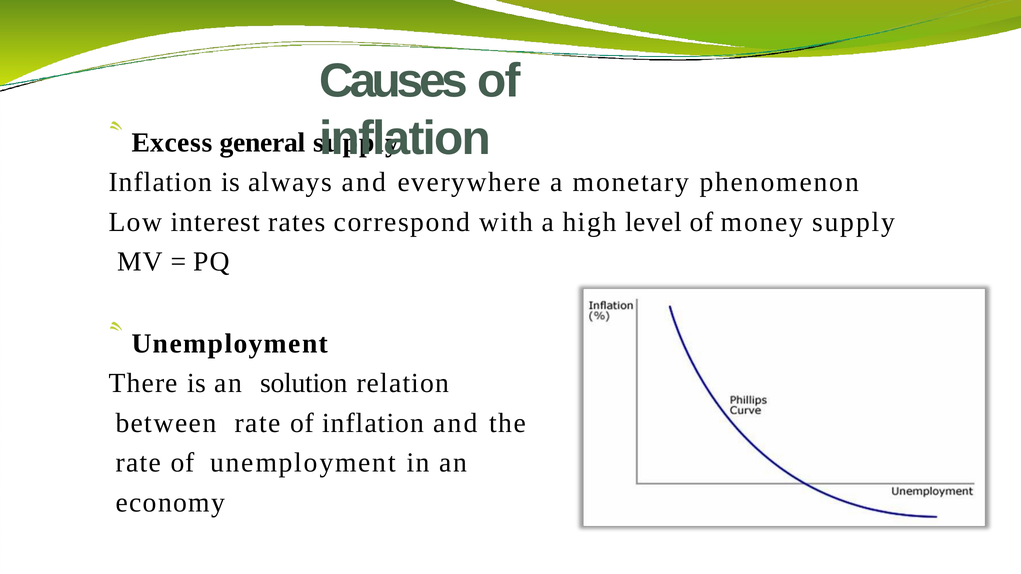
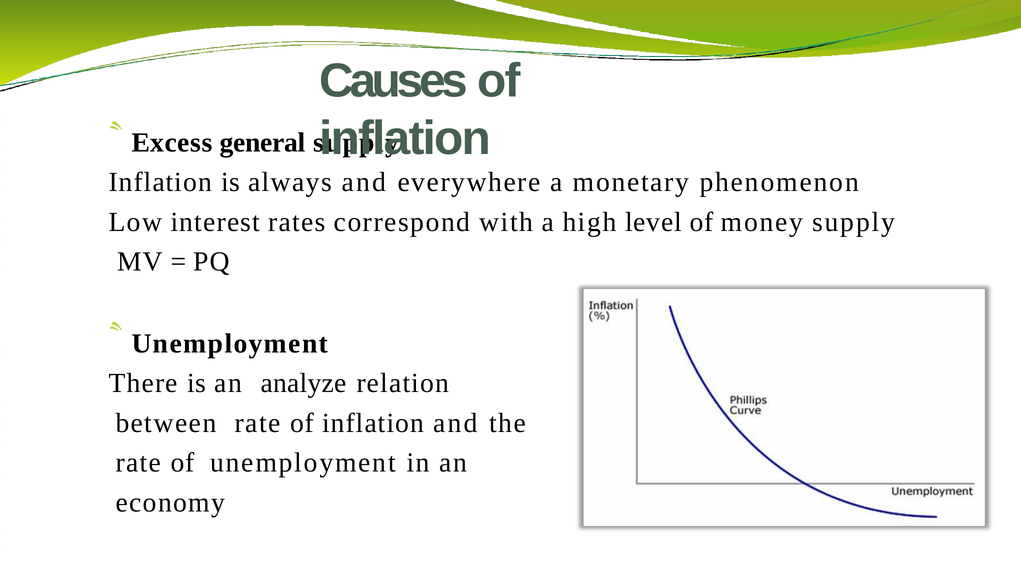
solution: solution -> analyze
